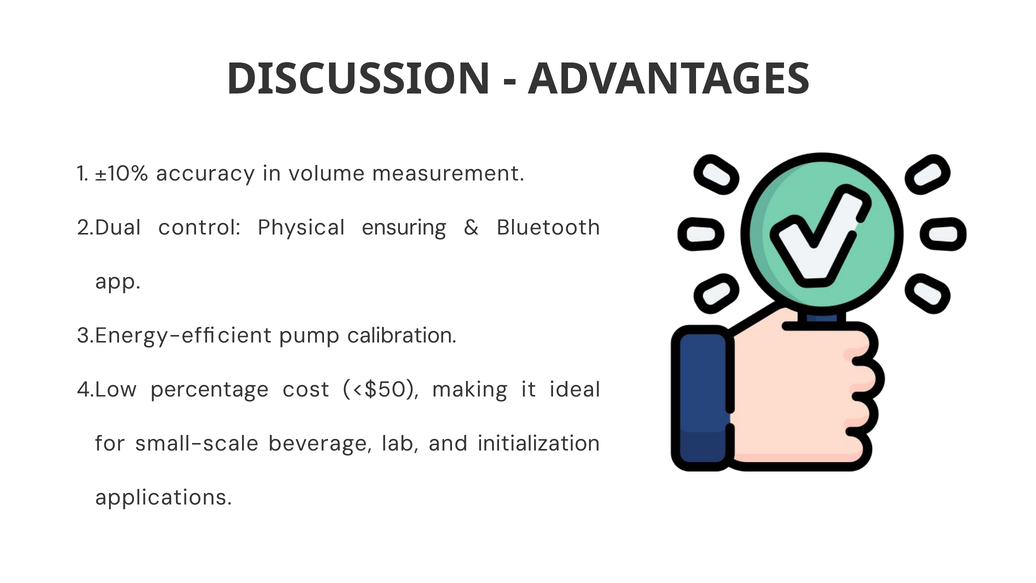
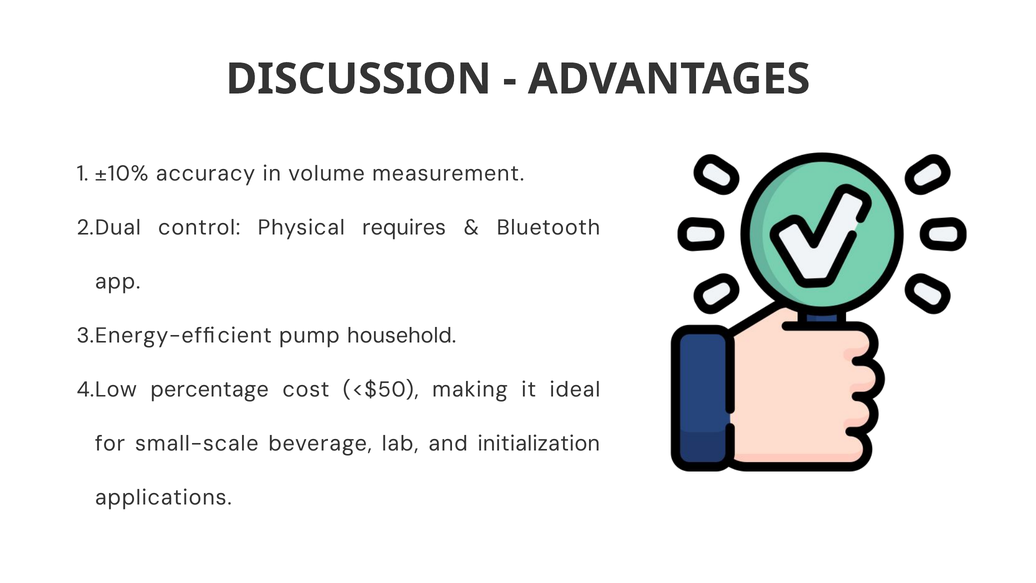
ensuring: ensuring -> requires
calibration: calibration -> household
